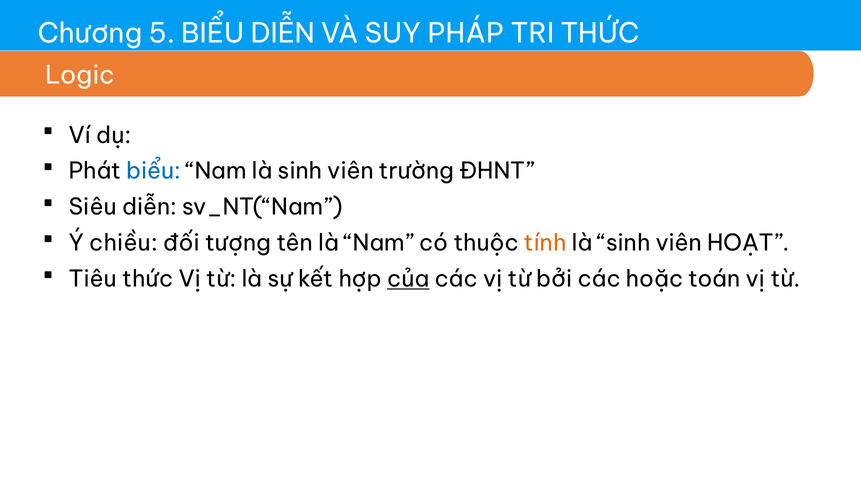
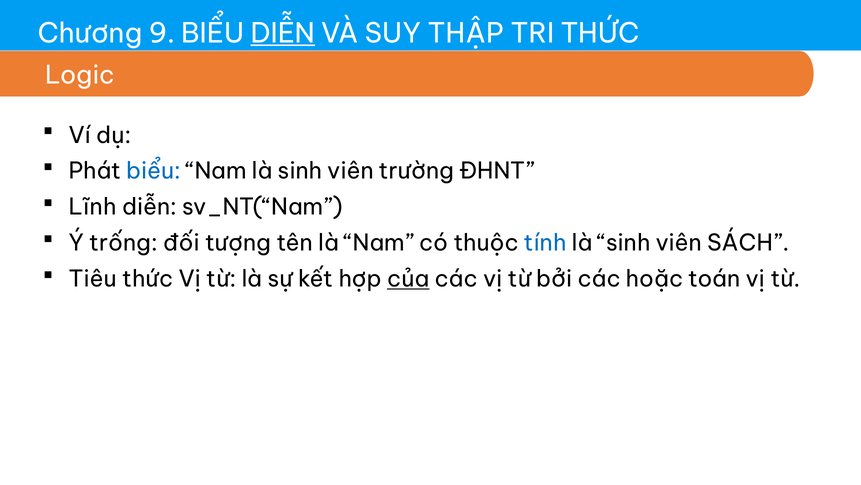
5: 5 -> 9
DIỄN at (283, 33) underline: none -> present
PHÁP: PHÁP -> THẬP
Siêu: Siêu -> Lĩnh
chiều: chiều -> trống
tính colour: orange -> blue
HOẠT: HOẠT -> SÁCH
